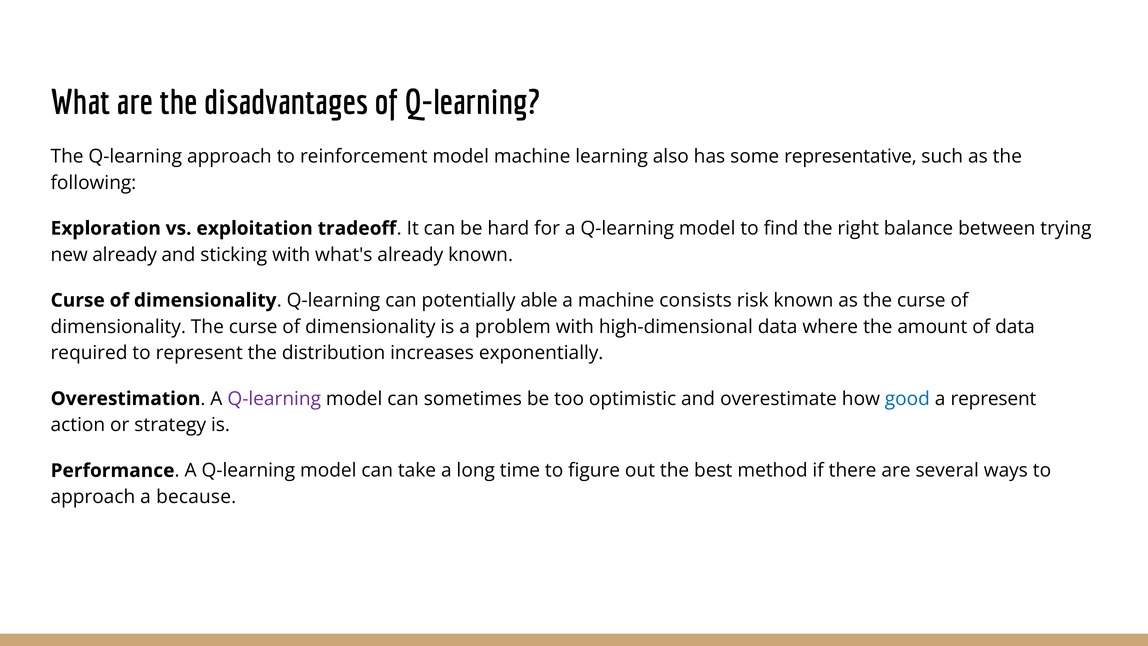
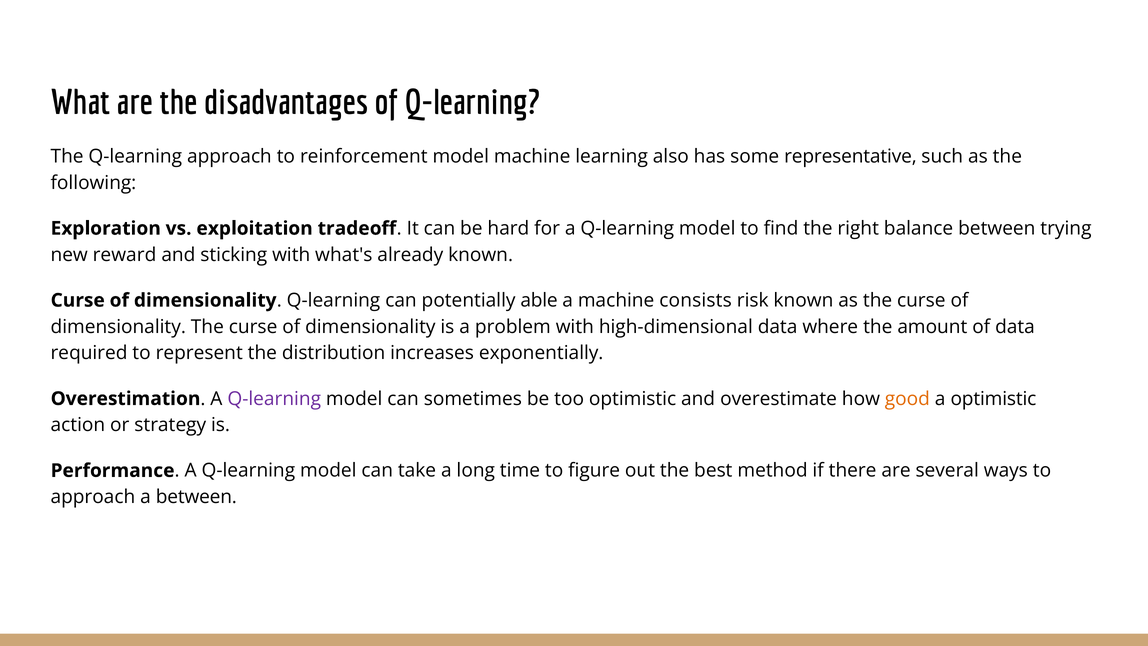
new already: already -> reward
good colour: blue -> orange
a represent: represent -> optimistic
a because: because -> between
